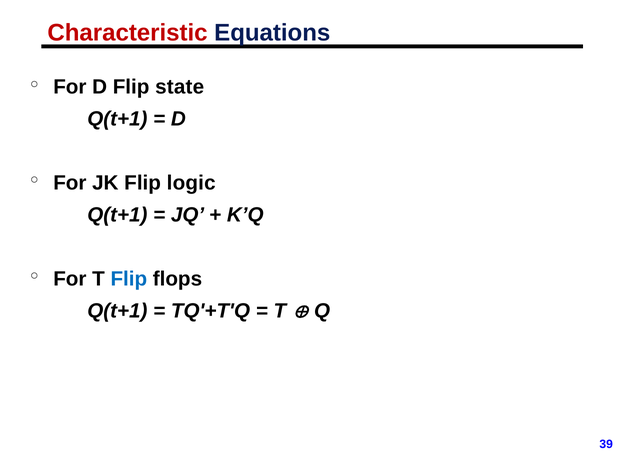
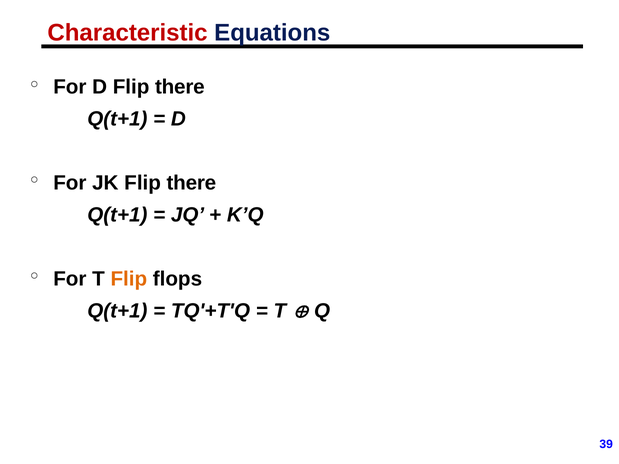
D Flip state: state -> there
JK Flip logic: logic -> there
Flip at (129, 279) colour: blue -> orange
